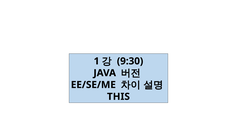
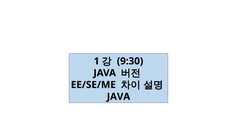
THIS at (118, 97): THIS -> JAVA
